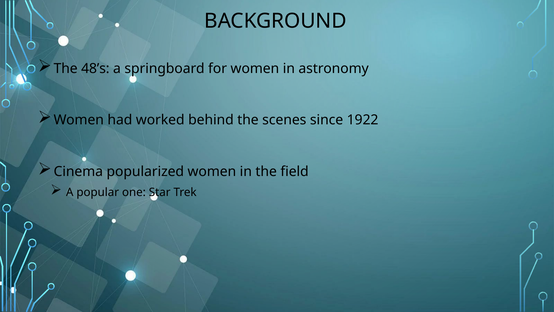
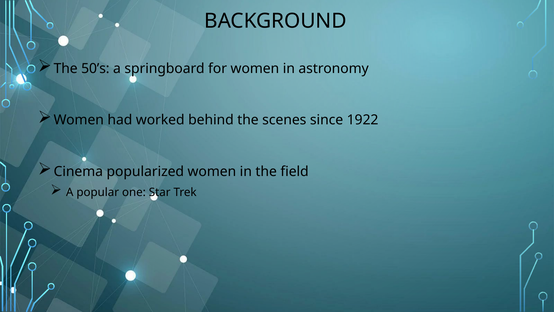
48’s: 48’s -> 50’s
